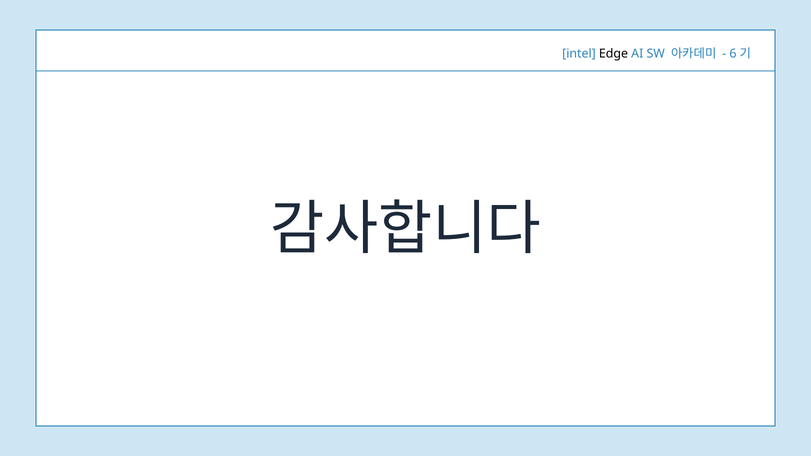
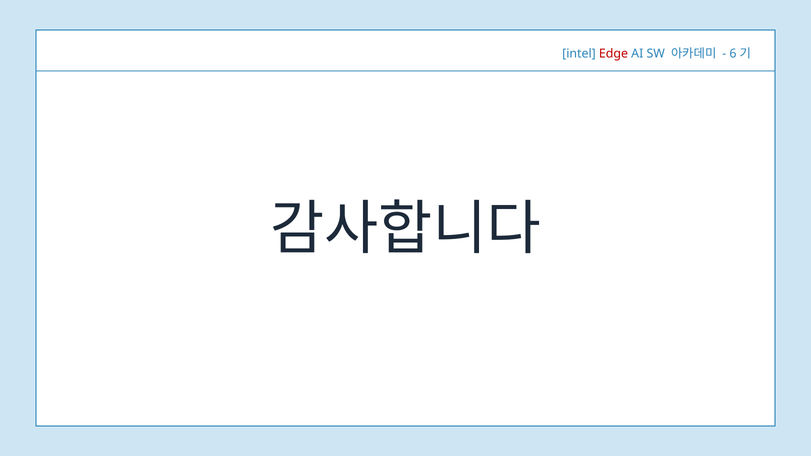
Edge colour: black -> red
